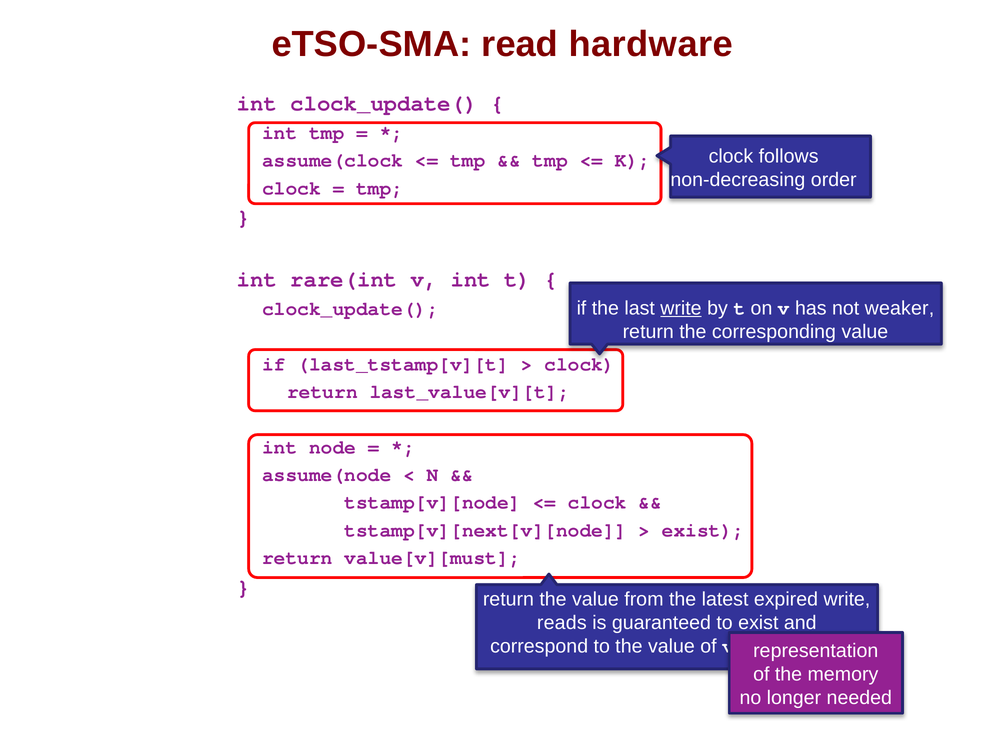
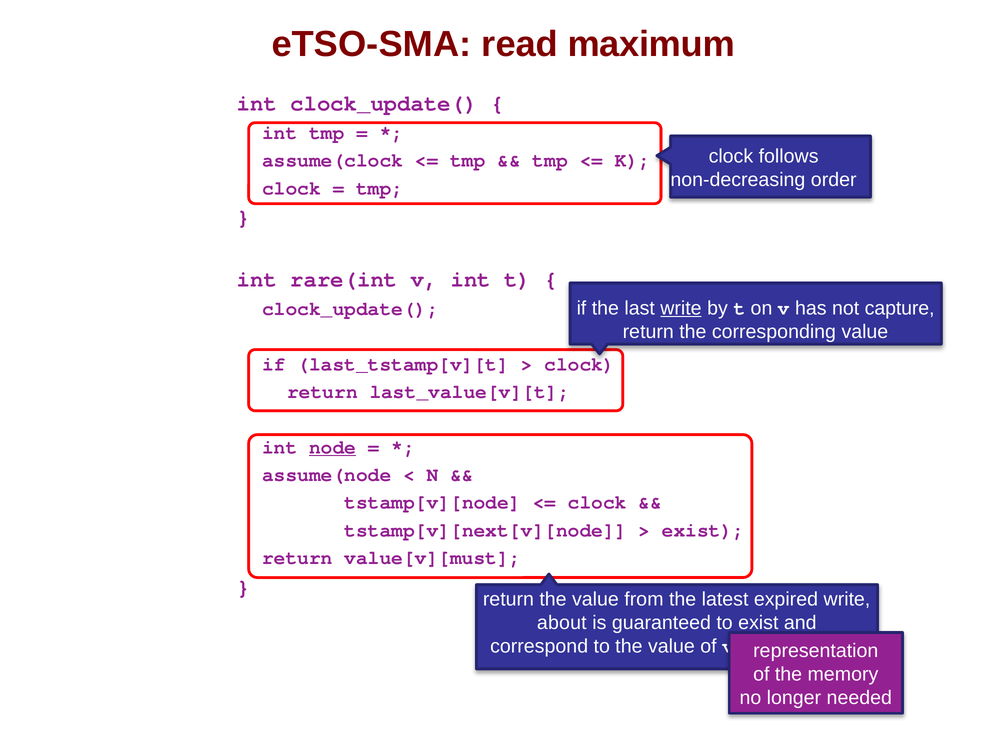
hardware: hardware -> maximum
weaker: weaker -> capture
node underline: none -> present
reads: reads -> about
